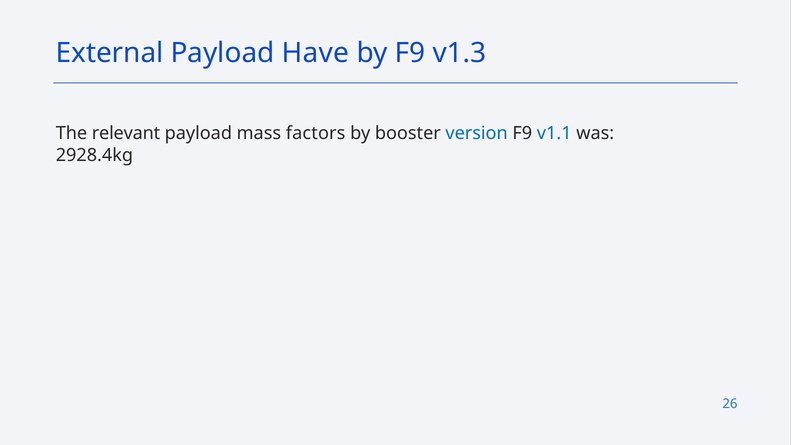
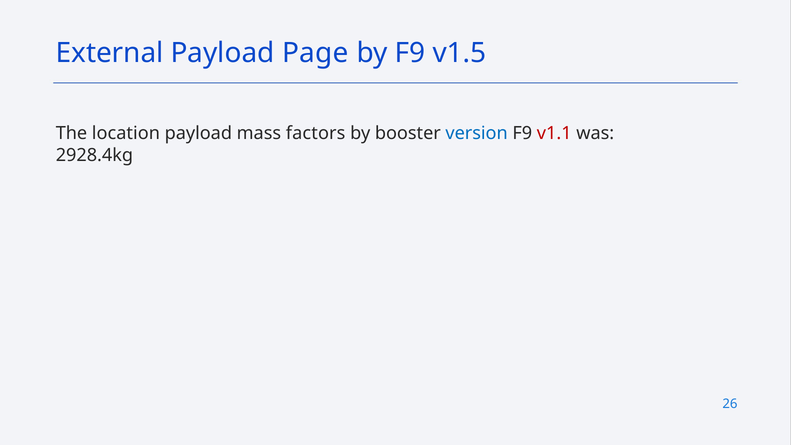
Have: Have -> Page
v1.3: v1.3 -> v1.5
relevant: relevant -> location
v1.1 colour: blue -> red
